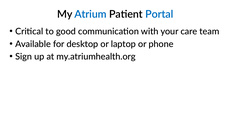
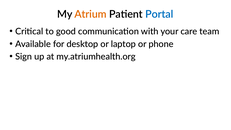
Atrium colour: blue -> orange
